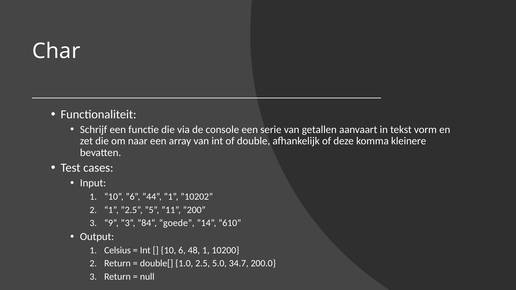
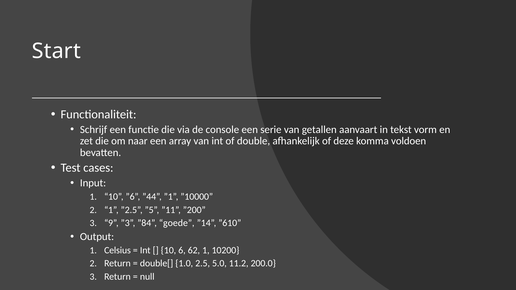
Char: Char -> Start
kleinere: kleinere -> voldoen
”10202: ”10202 -> ”10000
48: 48 -> 62
34.7: 34.7 -> 11.2
